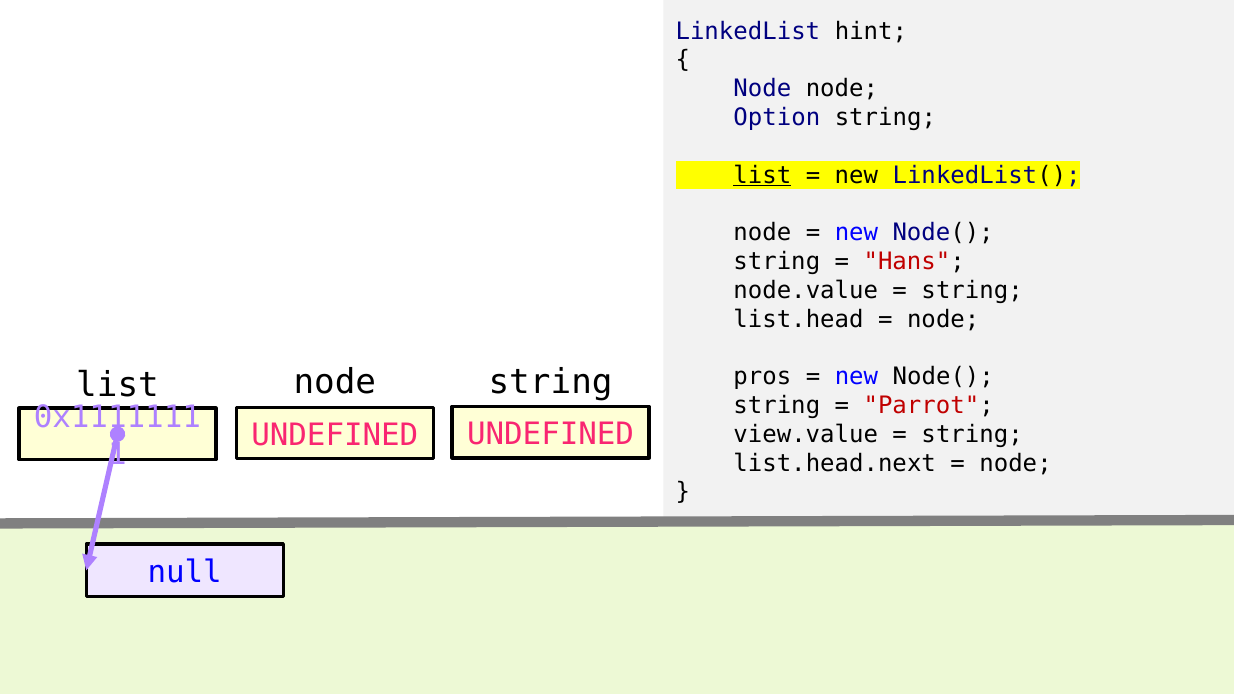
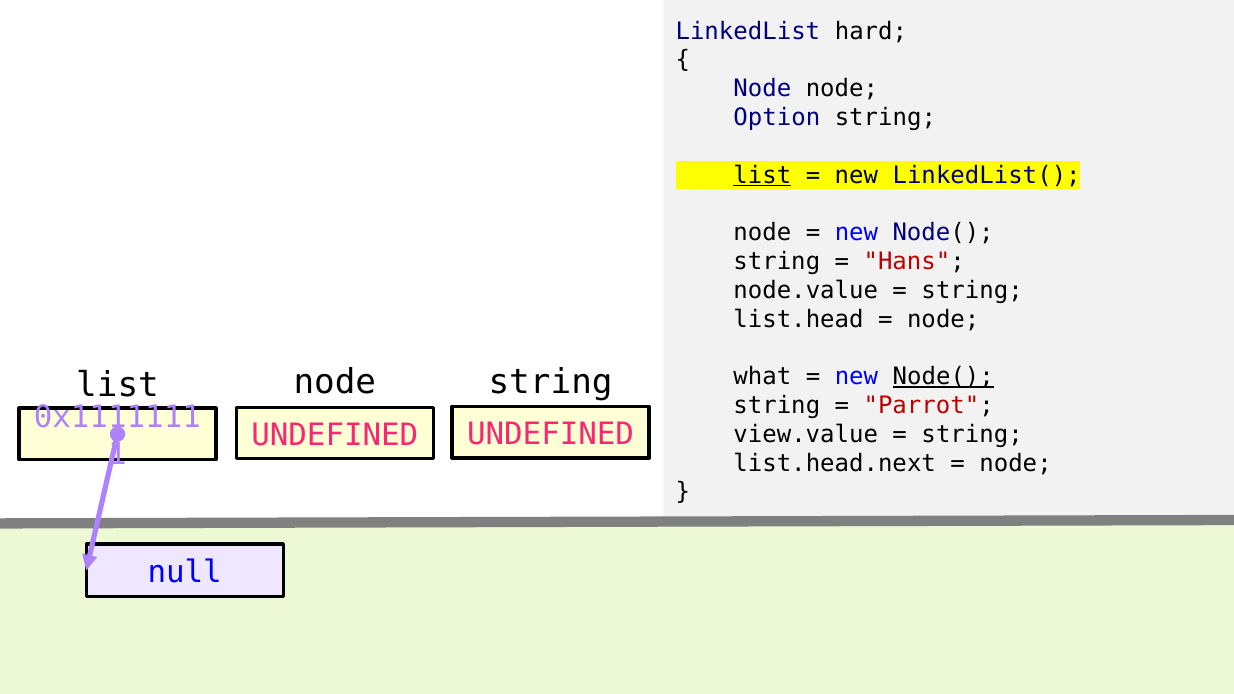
hint: hint -> hard
pros: pros -> what
Node( at (943, 377) underline: none -> present
